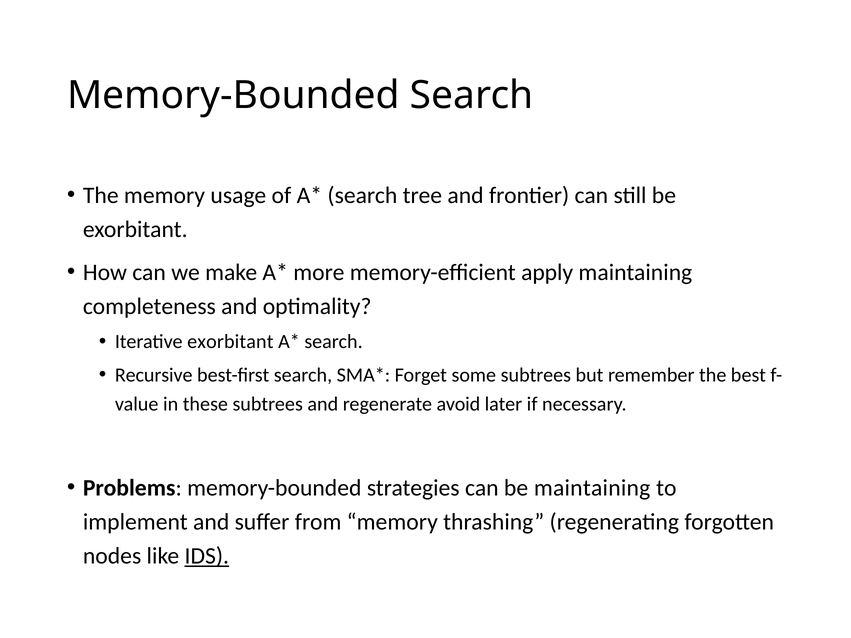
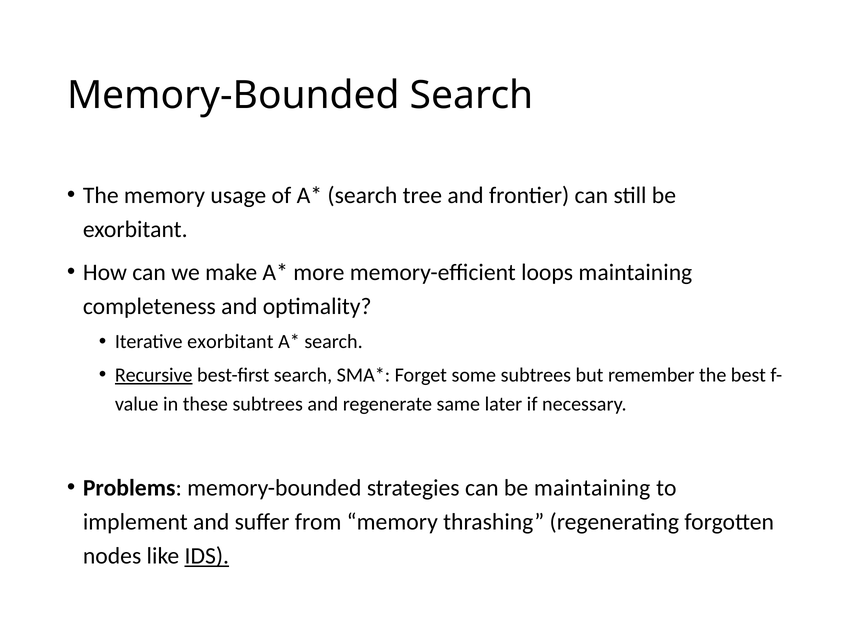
apply: apply -> loops
Recursive underline: none -> present
avoid: avoid -> same
